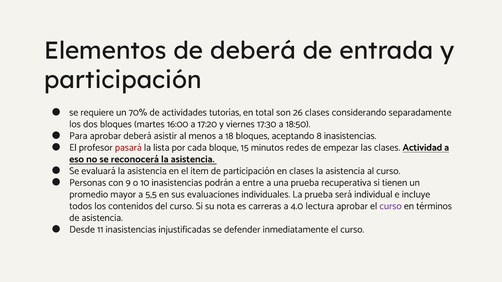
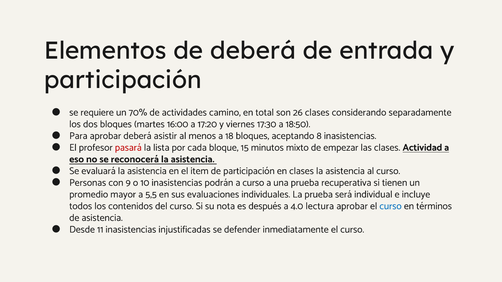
tutorías: tutorías -> camino
redes: redes -> mixto
a entre: entre -> curso
carreras: carreras -> después
curso at (391, 206) colour: purple -> blue
